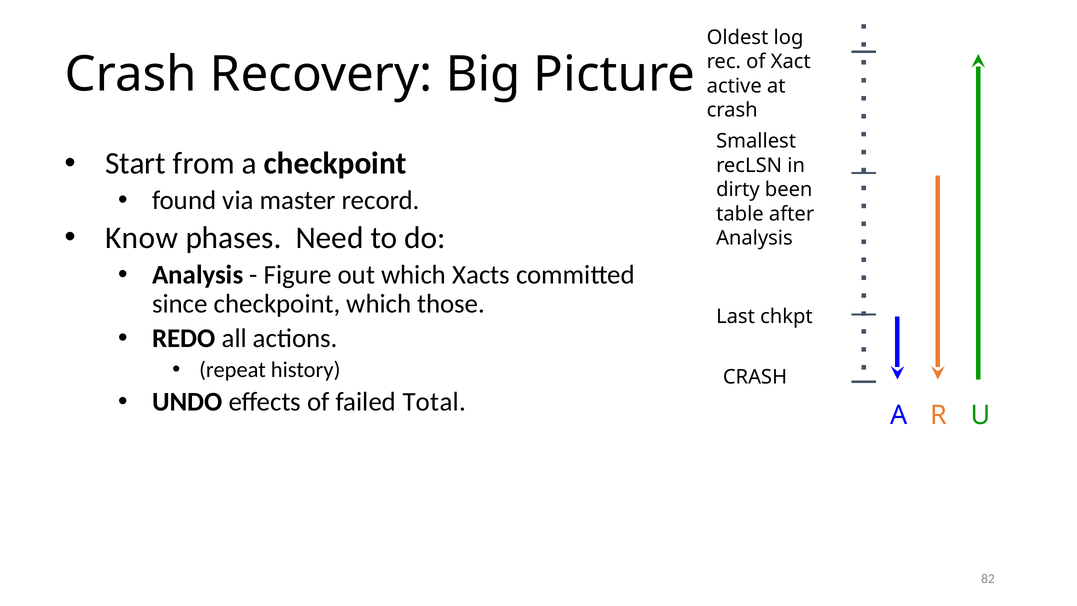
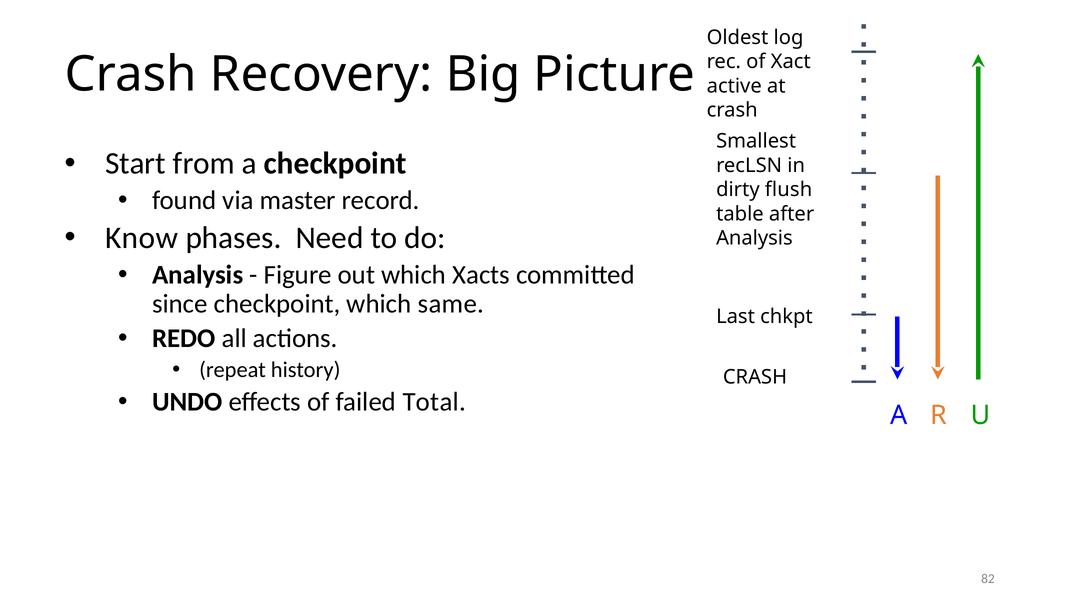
been: been -> flush
those: those -> same
